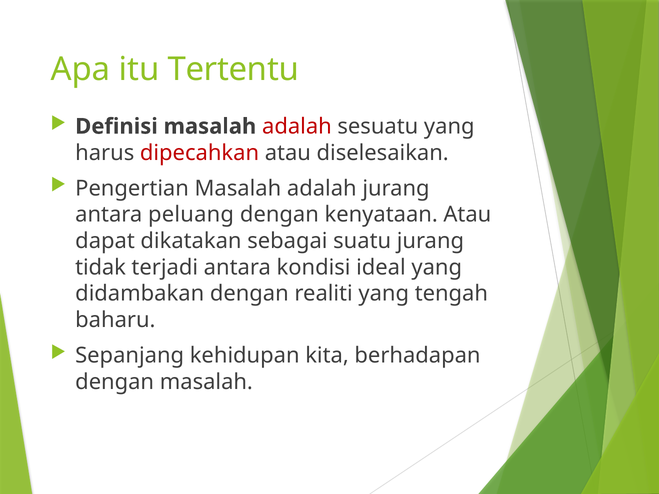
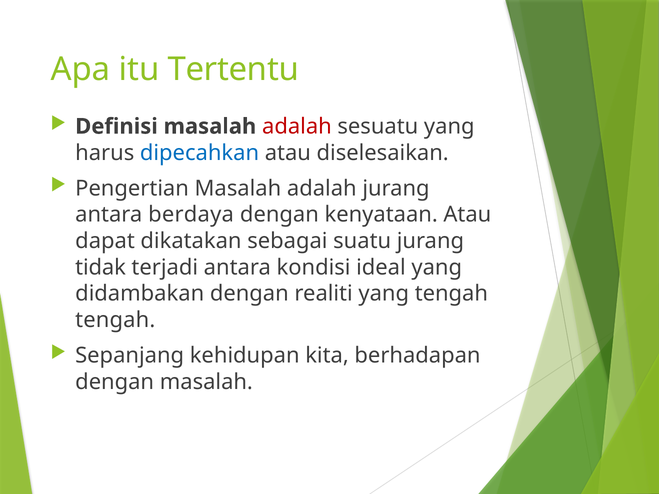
dipecahkan colour: red -> blue
peluang: peluang -> berdaya
baharu at (115, 320): baharu -> tengah
